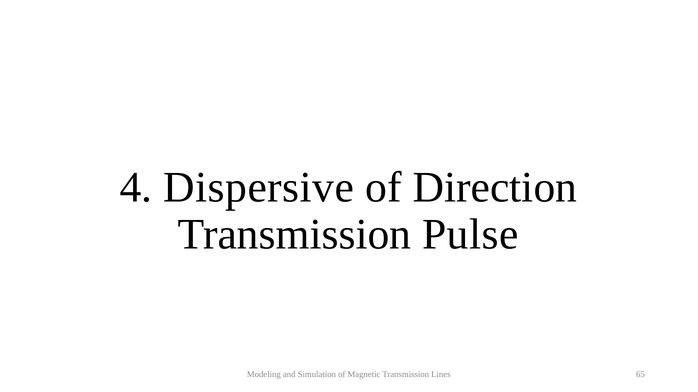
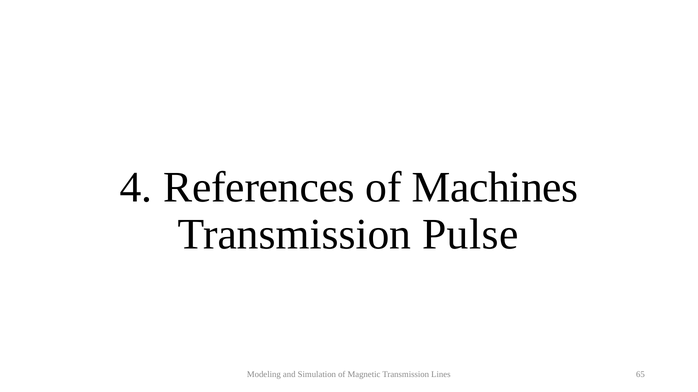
Dispersive: Dispersive -> References
Direction: Direction -> Machines
